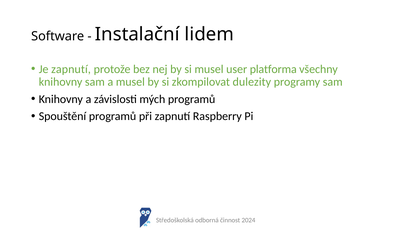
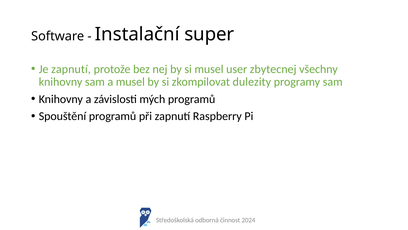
lidem: lidem -> super
platforma: platforma -> zbytecnej
